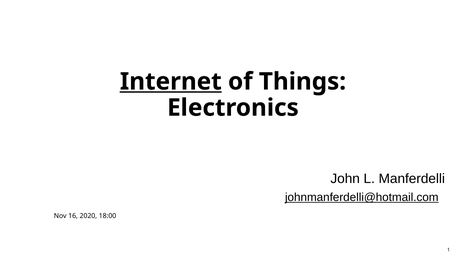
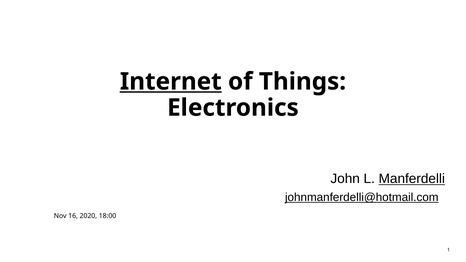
Manferdelli underline: none -> present
